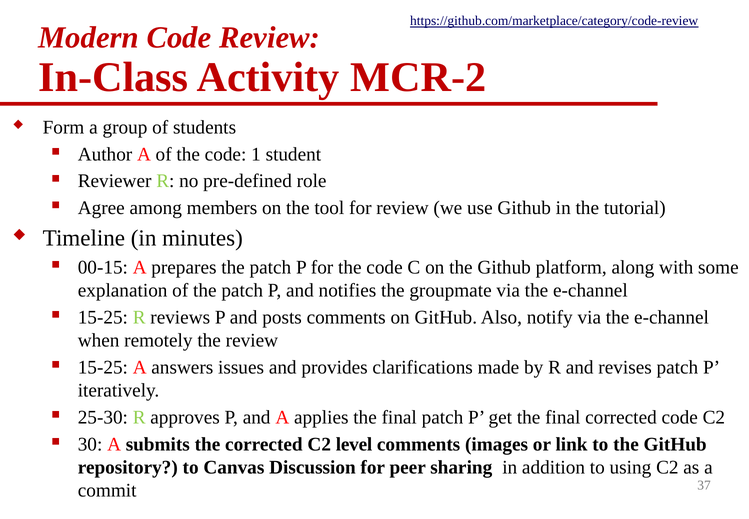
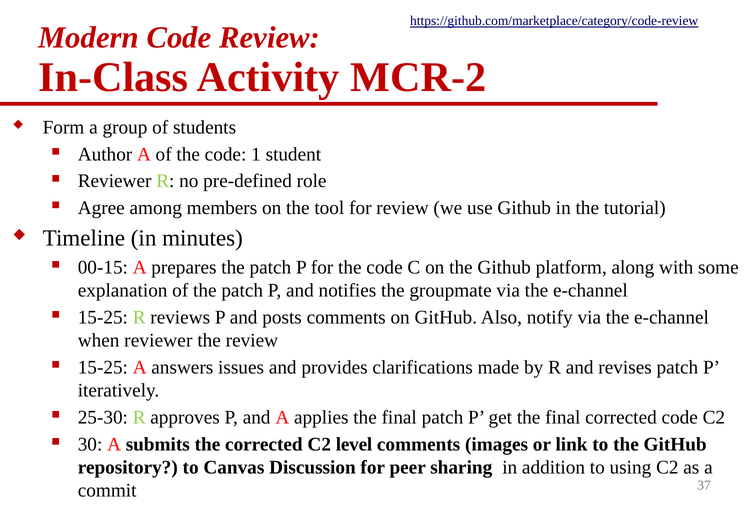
when remotely: remotely -> reviewer
